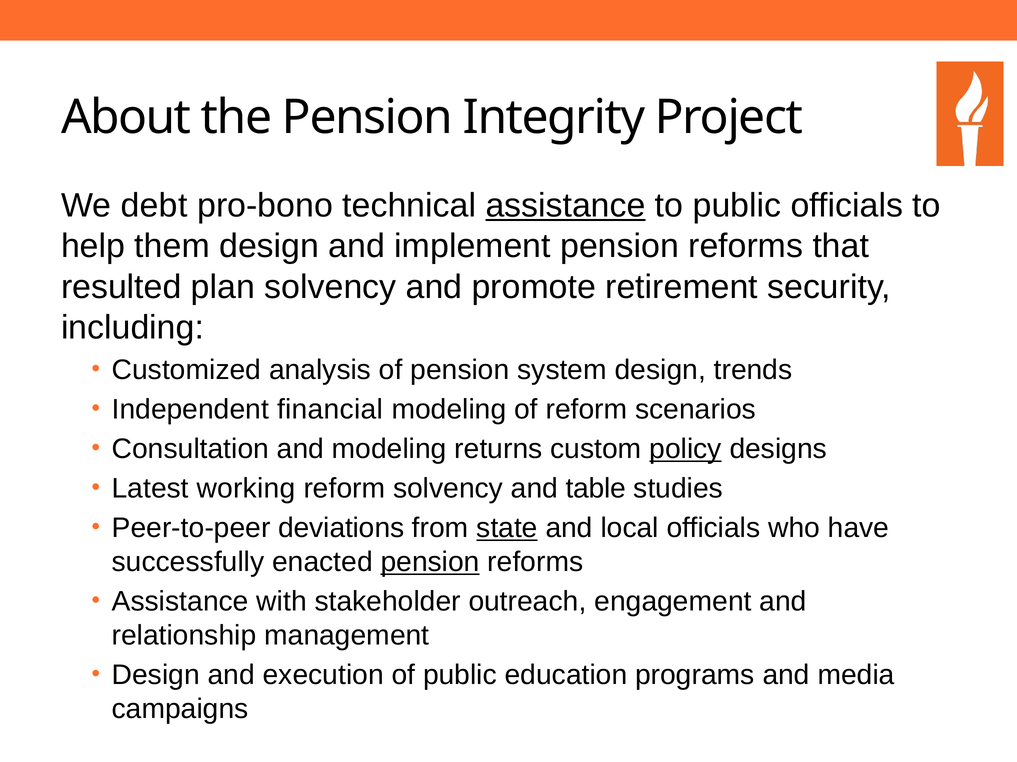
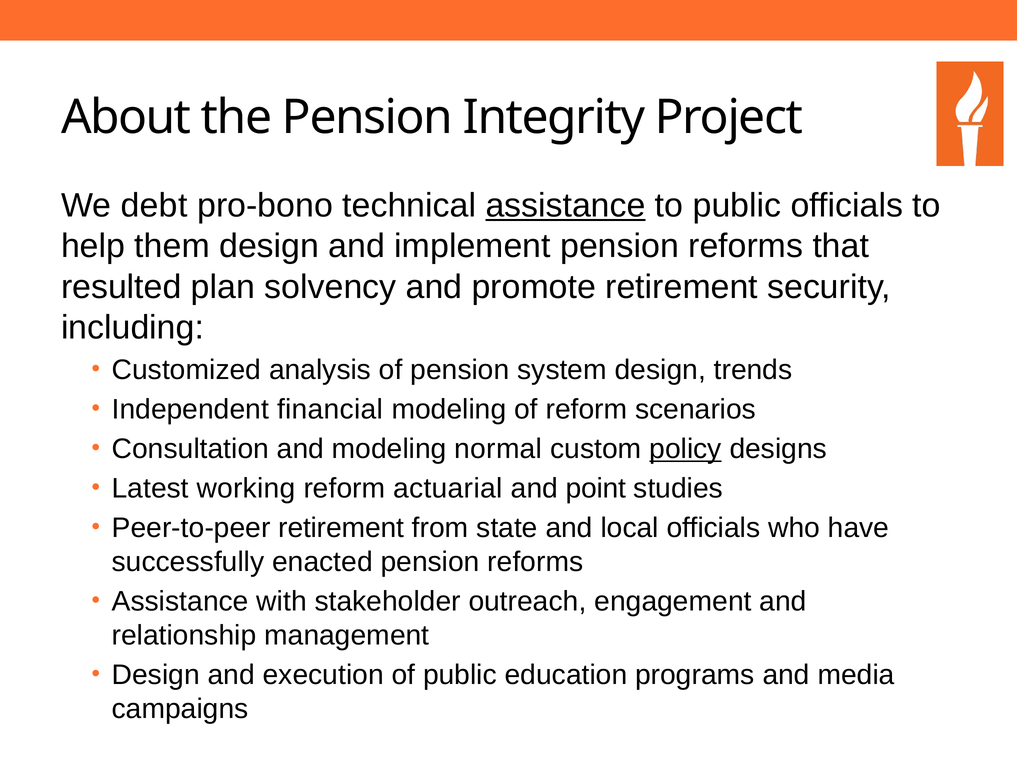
returns: returns -> normal
reform solvency: solvency -> actuarial
table: table -> point
Peer-to-peer deviations: deviations -> retirement
state underline: present -> none
pension at (430, 563) underline: present -> none
